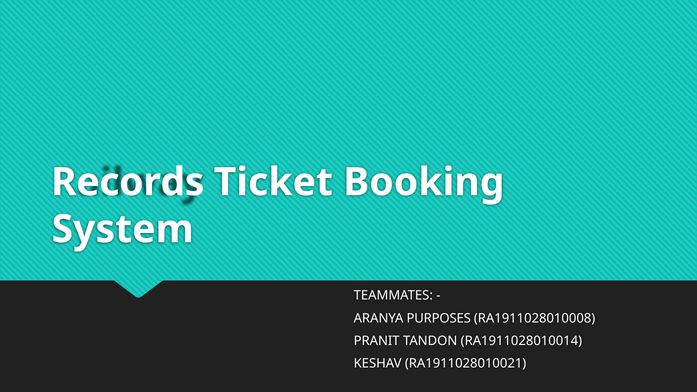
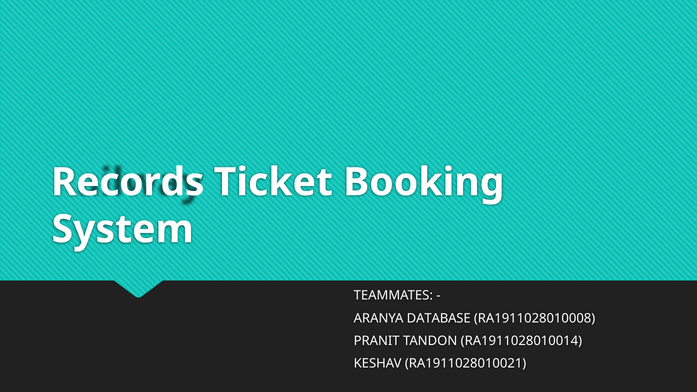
PURPOSES: PURPOSES -> DATABASE
